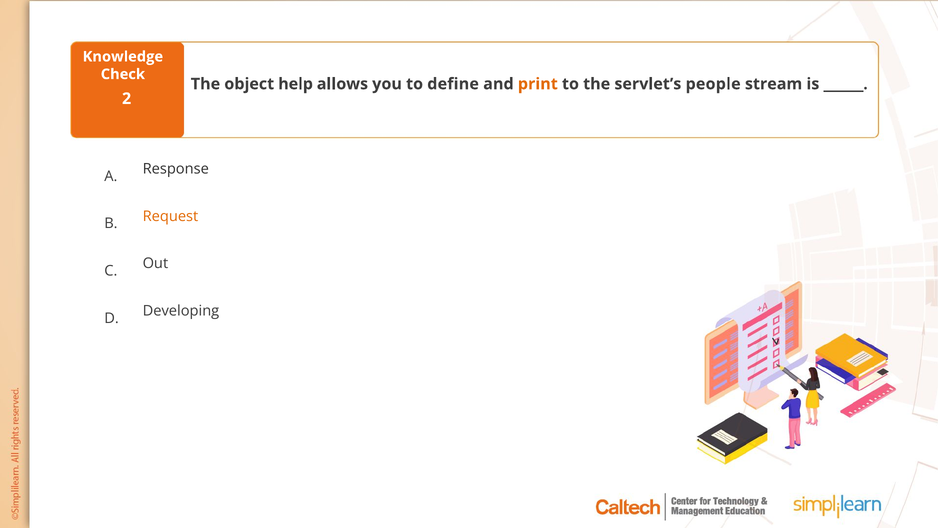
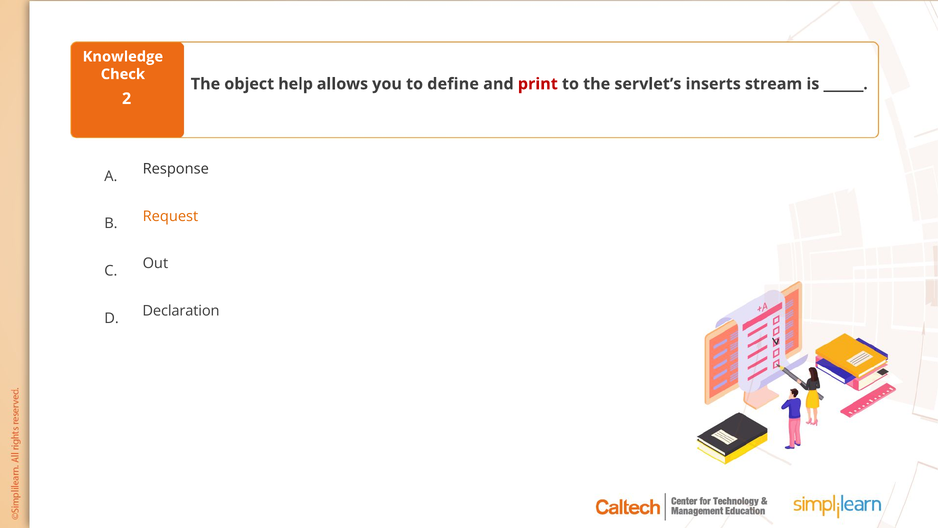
print colour: orange -> red
people: people -> inserts
Developing: Developing -> Declaration
